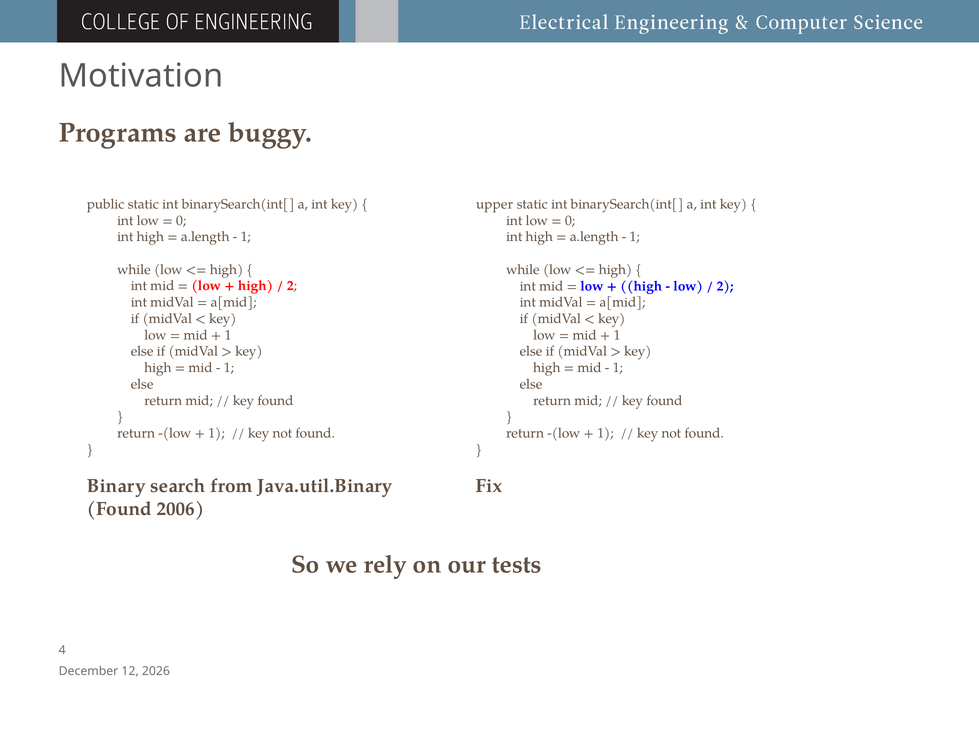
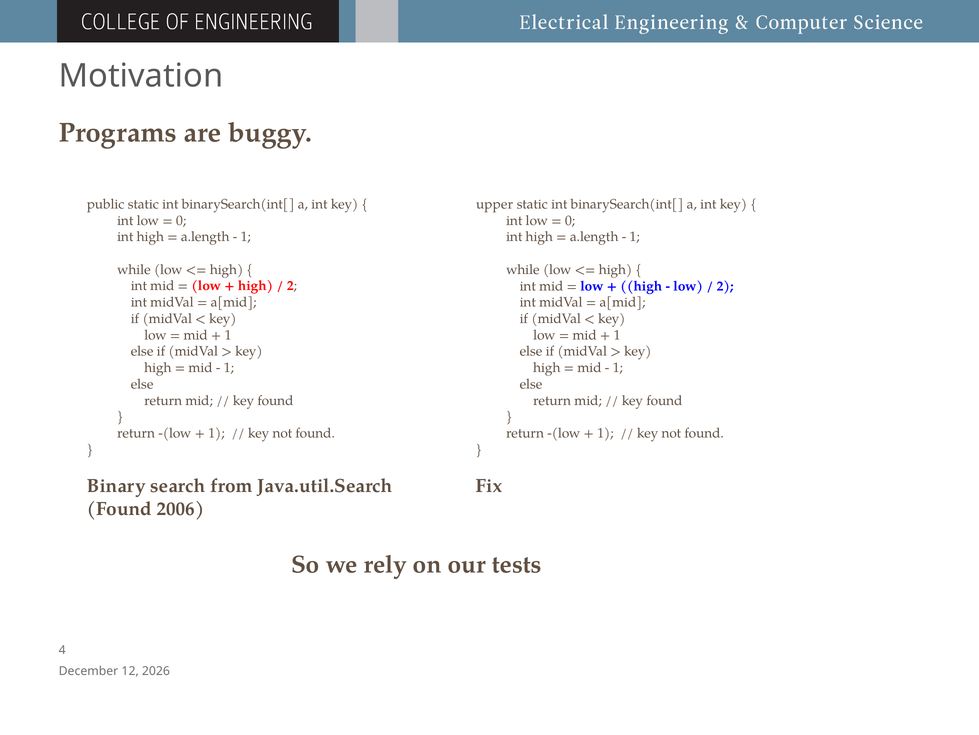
Java.util.Binary: Java.util.Binary -> Java.util.Search
